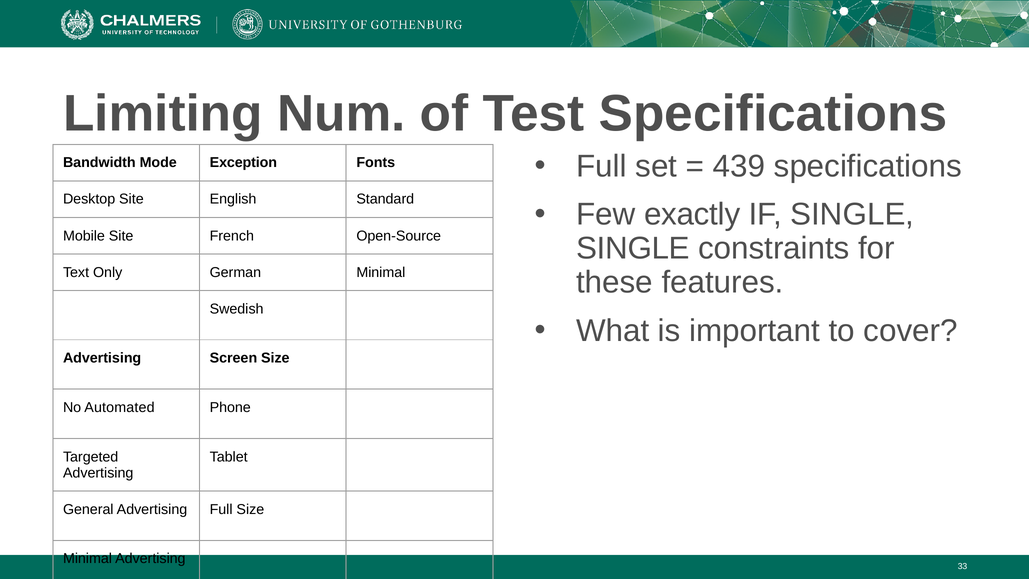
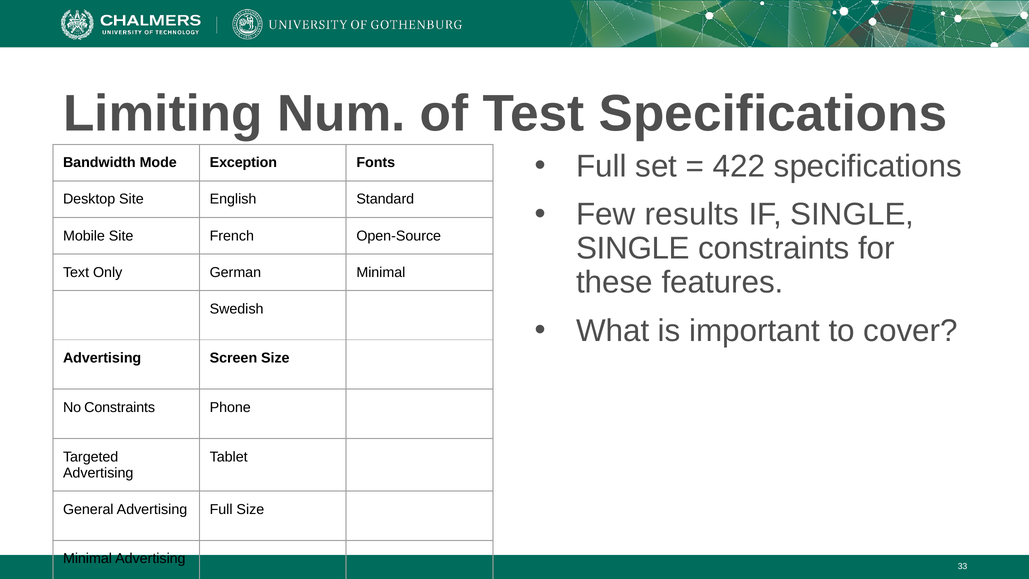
439: 439 -> 422
exactly: exactly -> results
No Automated: Automated -> Constraints
